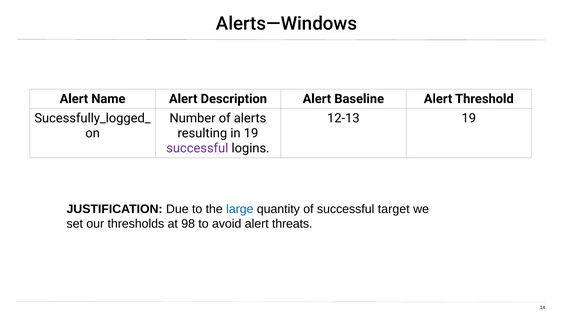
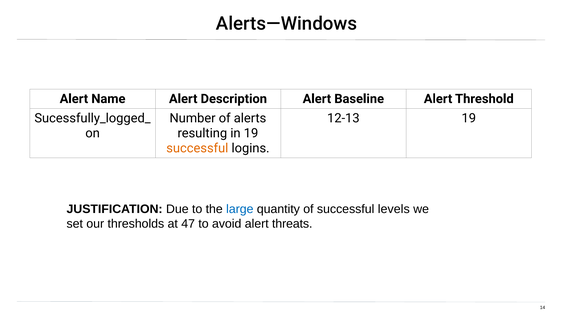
successful at (197, 148) colour: purple -> orange
target: target -> levels
98: 98 -> 47
